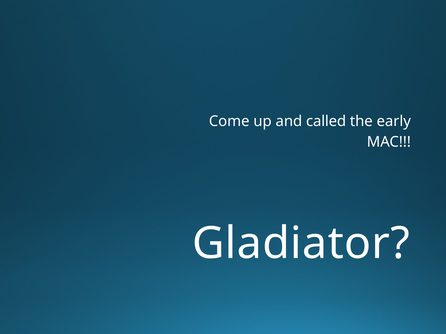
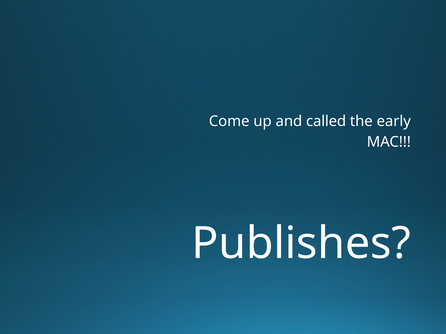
Gladiator: Gladiator -> Publishes
